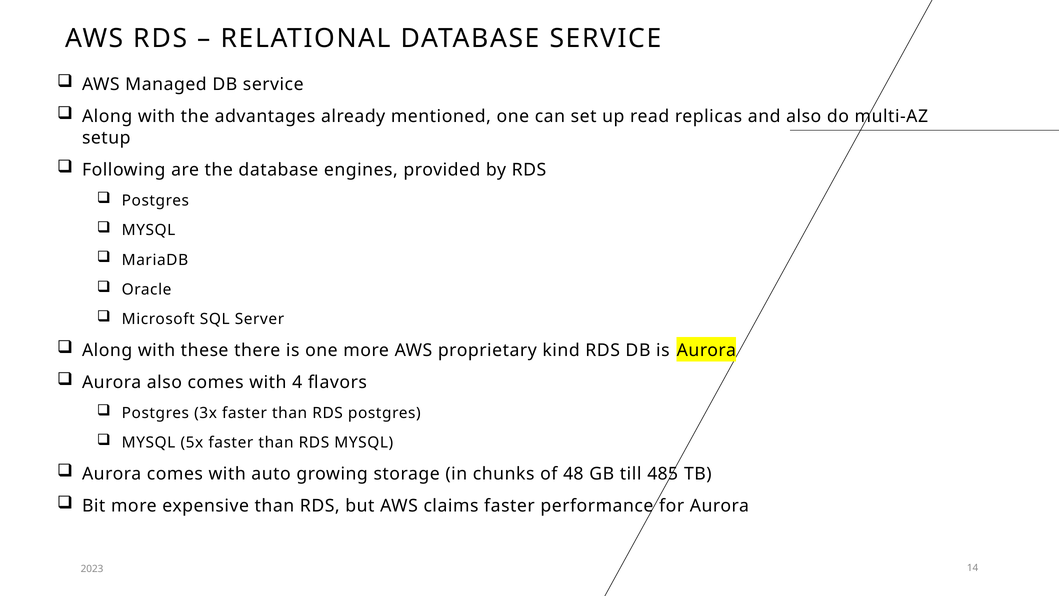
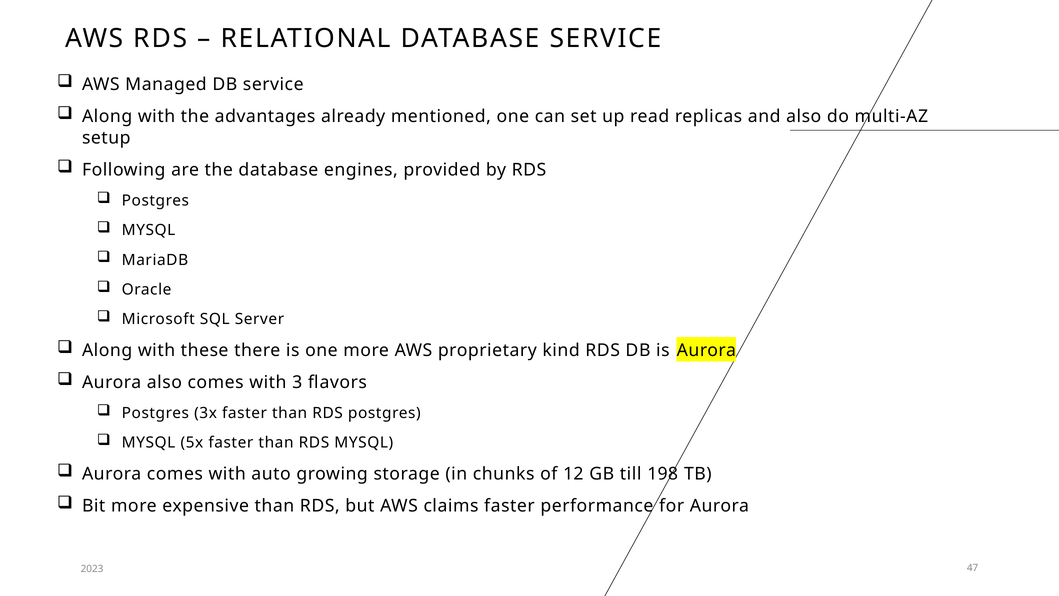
4: 4 -> 3
48: 48 -> 12
485: 485 -> 198
14: 14 -> 47
